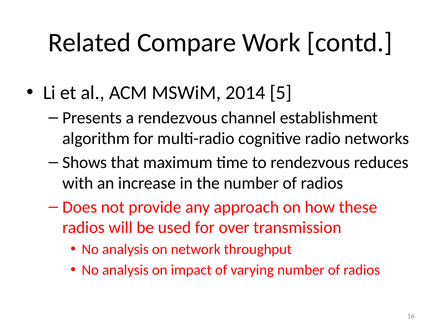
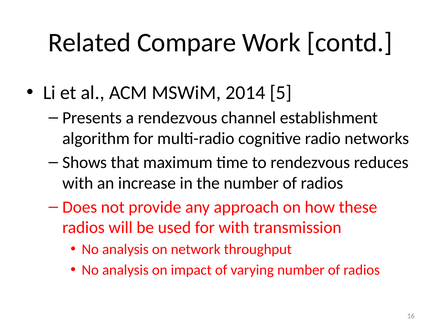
for over: over -> with
